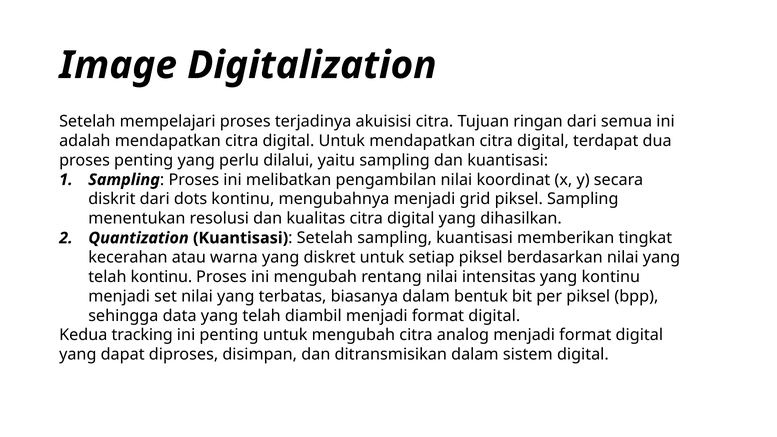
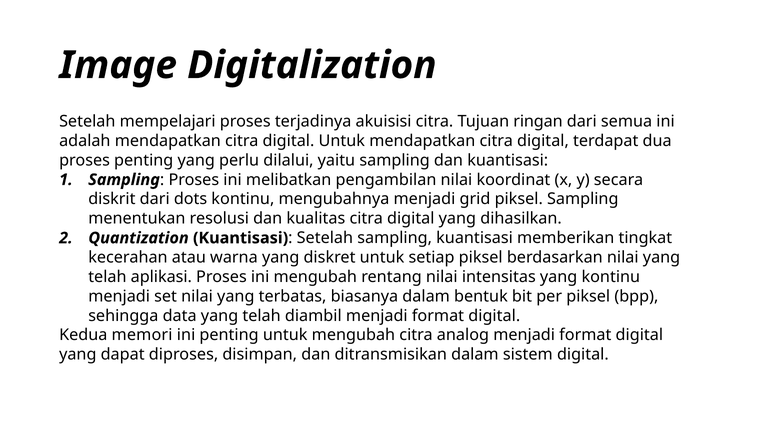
telah kontinu: kontinu -> aplikasi
tracking: tracking -> memori
